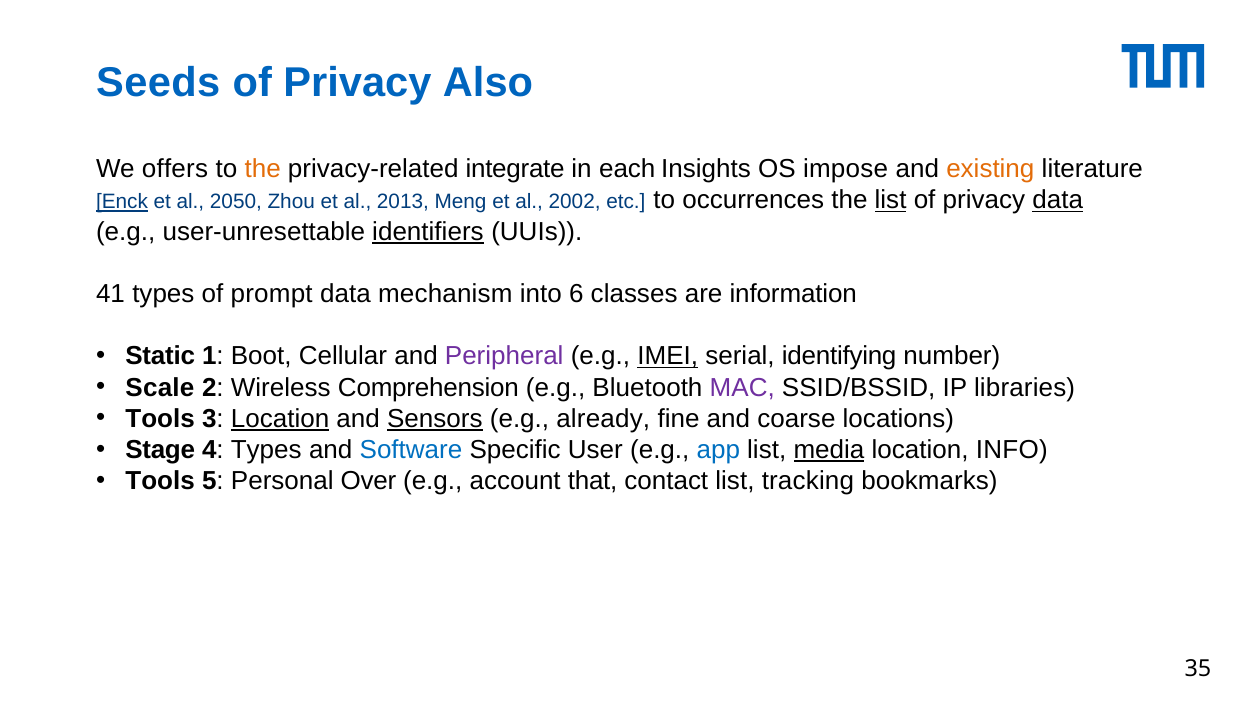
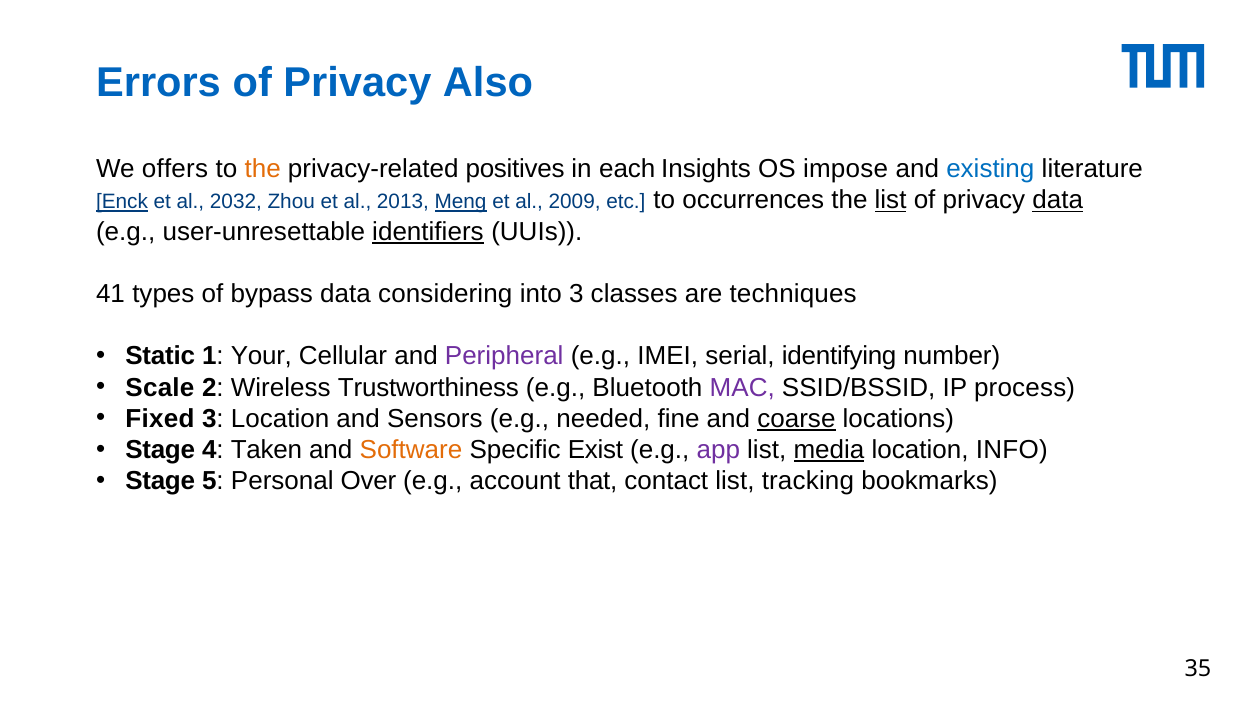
Seeds: Seeds -> Errors
integrate: integrate -> positives
existing colour: orange -> blue
2050: 2050 -> 2032
Meng underline: none -> present
2002: 2002 -> 2009
prompt: prompt -> bypass
mechanism: mechanism -> considering
into 6: 6 -> 3
information: information -> techniques
Boot: Boot -> Your
IMEI underline: present -> none
Comprehension: Comprehension -> Trustworthiness
libraries: libraries -> process
Tools at (160, 419): Tools -> Fixed
Location at (280, 419) underline: present -> none
Sensors underline: present -> none
already: already -> needed
coarse underline: none -> present
4 Types: Types -> Taken
Software colour: blue -> orange
User: User -> Exist
app colour: blue -> purple
Tools at (160, 481): Tools -> Stage
